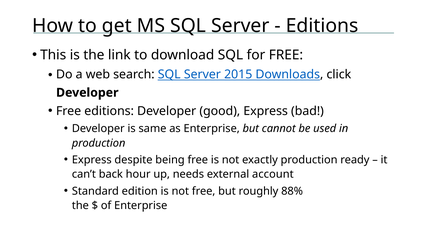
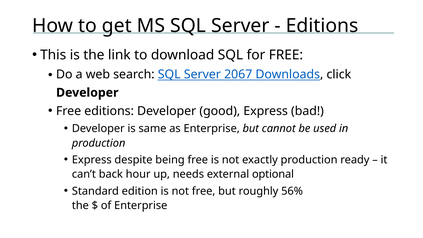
2015: 2015 -> 2067
account: account -> optional
88%: 88% -> 56%
